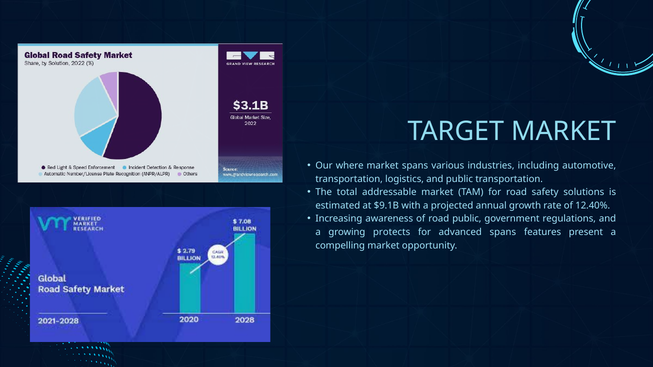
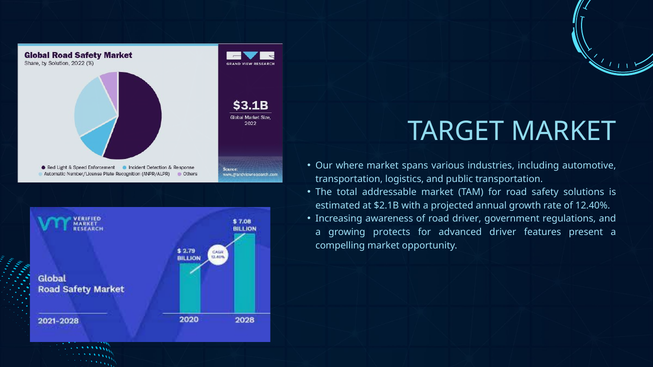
$9.1B: $9.1B -> $2.1B
road public: public -> driver
advanced spans: spans -> driver
